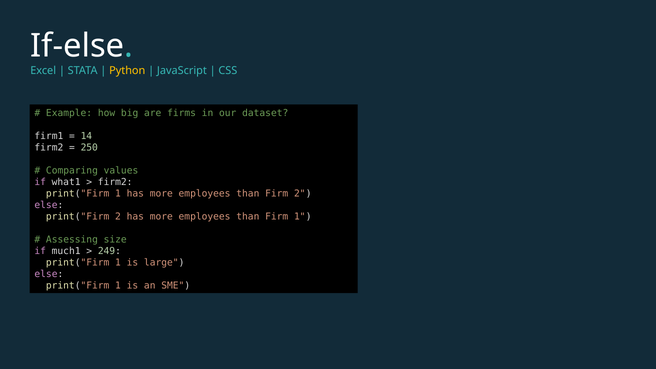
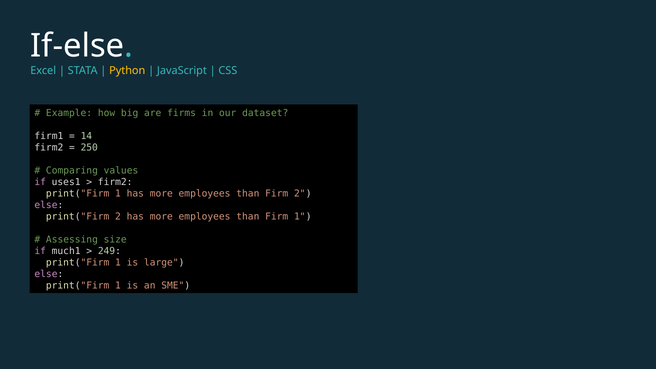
what1: what1 -> uses1
